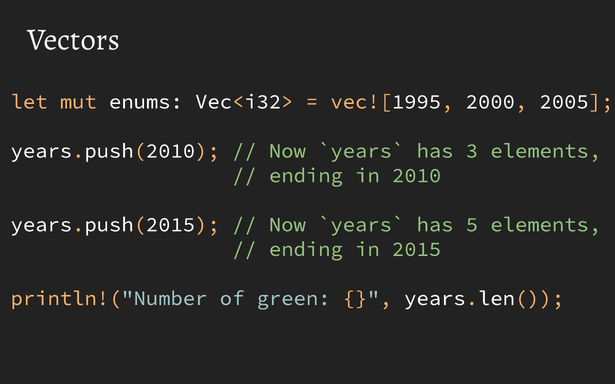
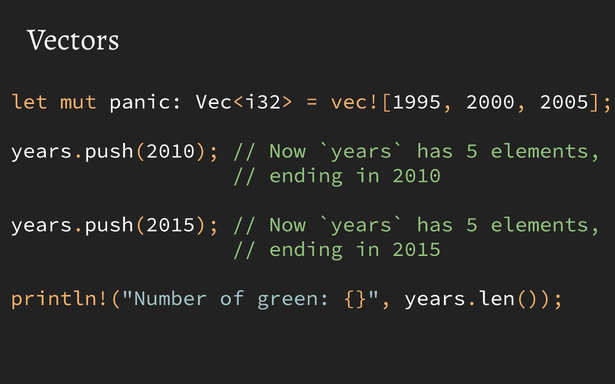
enums: enums -> panic
3 at (472, 151): 3 -> 5
